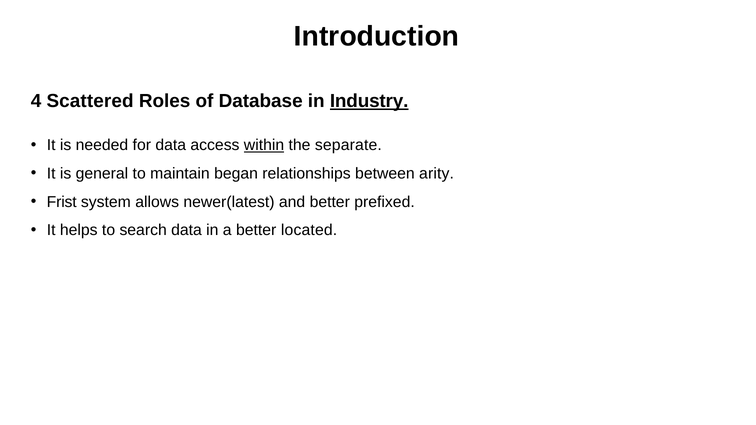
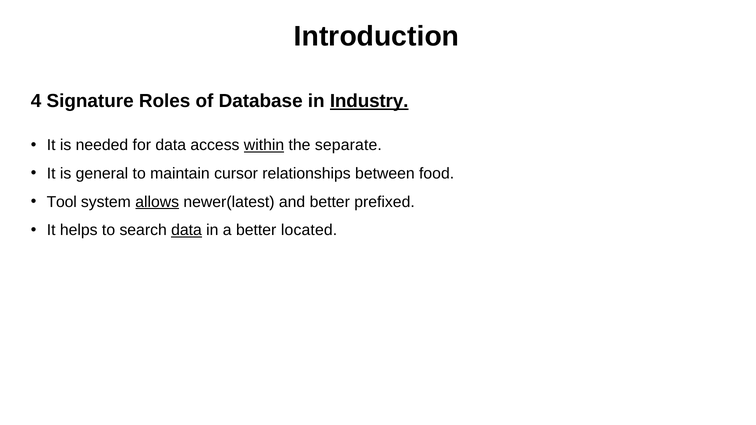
Scattered: Scattered -> Signature
began: began -> cursor
arity: arity -> food
Frist: Frist -> Tool
allows underline: none -> present
data at (187, 230) underline: none -> present
